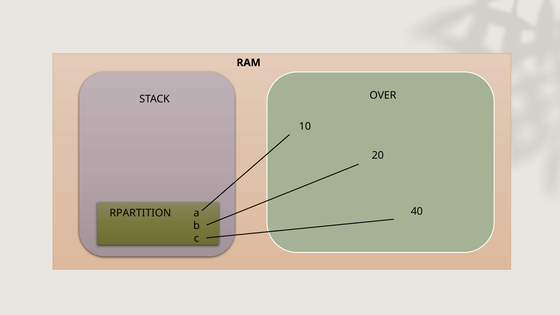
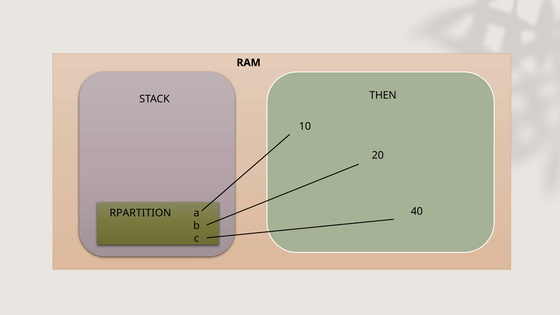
OVER: OVER -> THEN
